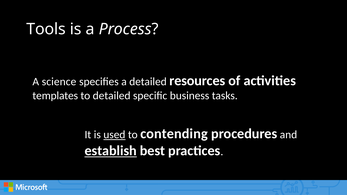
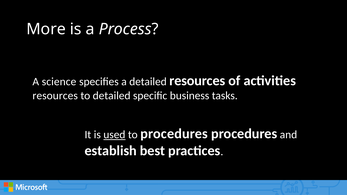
Tools: Tools -> More
templates at (55, 96): templates -> resources
to contending: contending -> procedures
establish underline: present -> none
